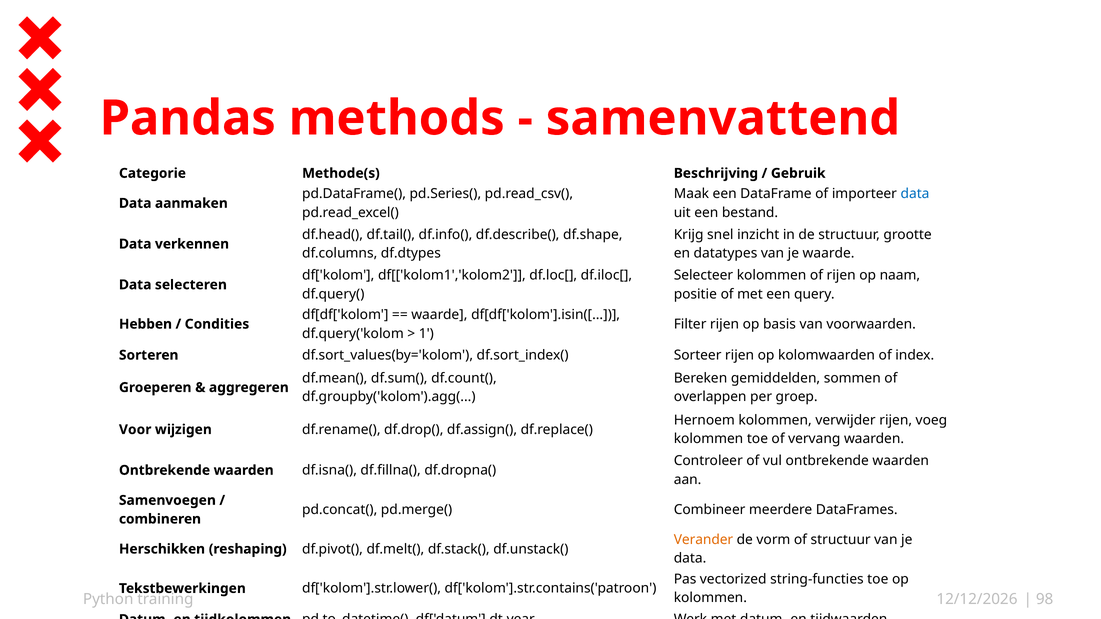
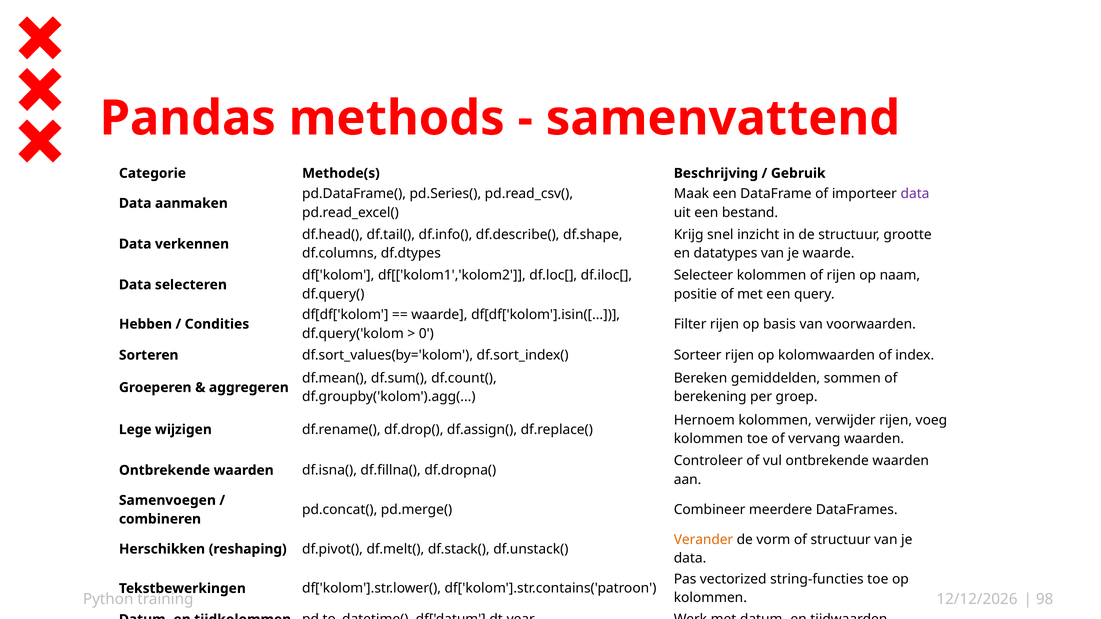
data at (915, 194) colour: blue -> purple
1: 1 -> 0
overlappen: overlappen -> berekening
Voor: Voor -> Lege
